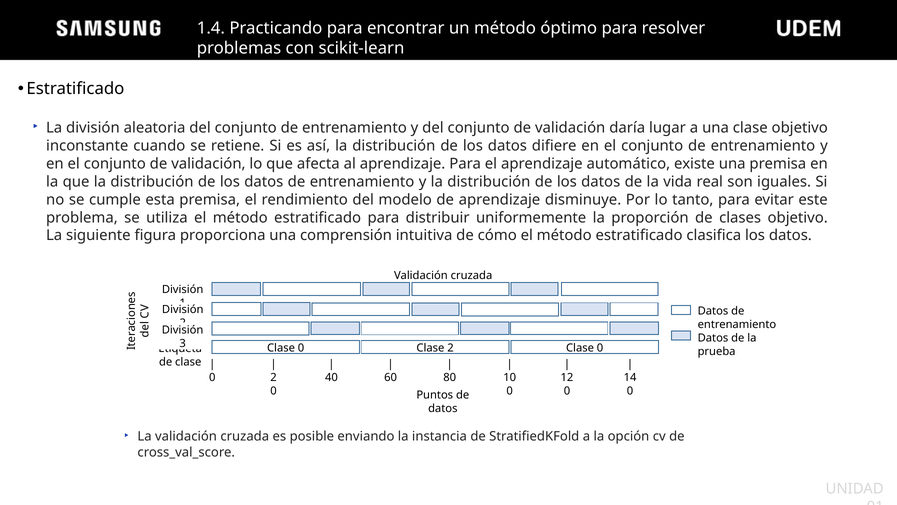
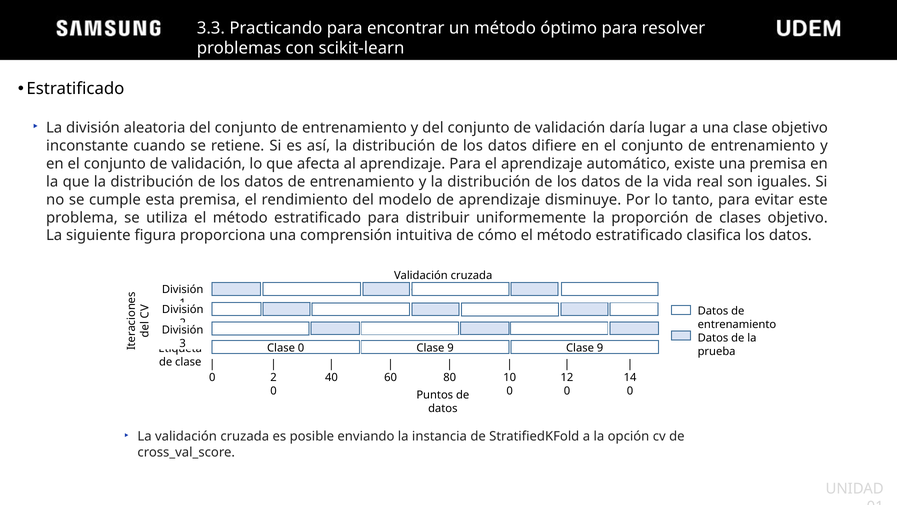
1.4: 1.4 -> 3.3
0 Clase 2: 2 -> 9
0 at (600, 348): 0 -> 9
